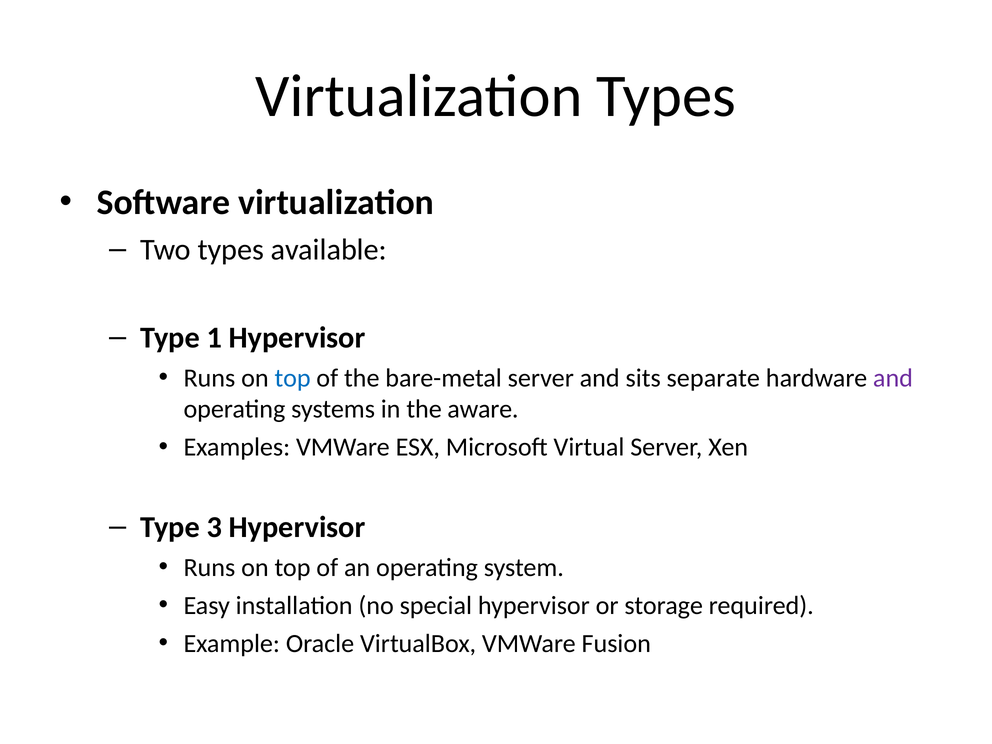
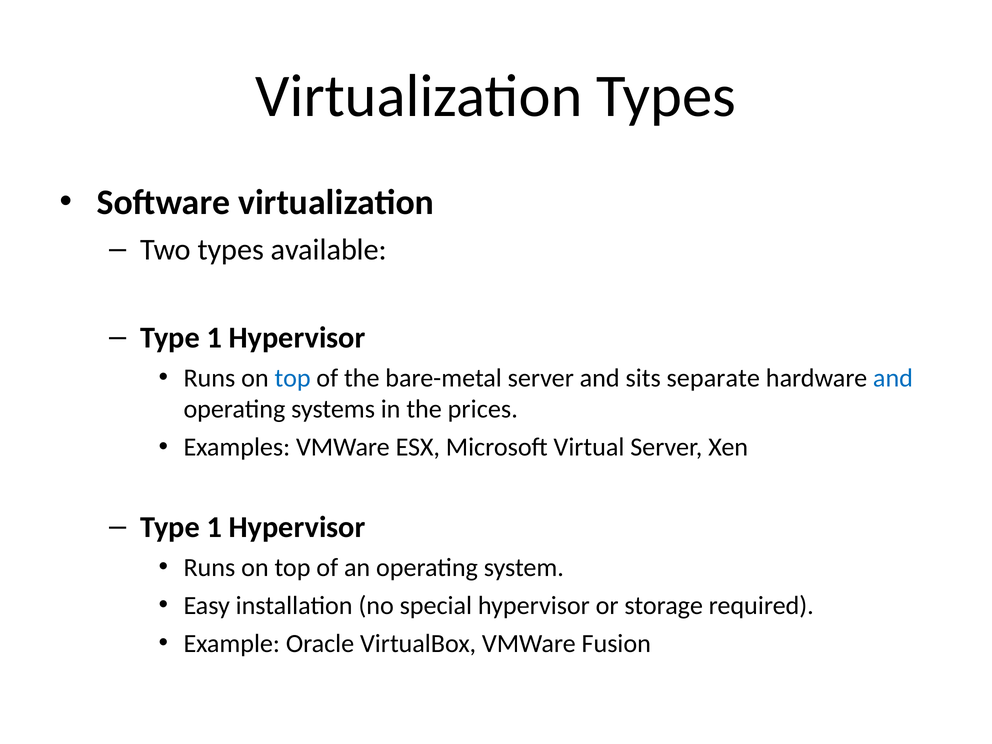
and at (893, 378) colour: purple -> blue
aware: aware -> prices
3 at (214, 527): 3 -> 1
